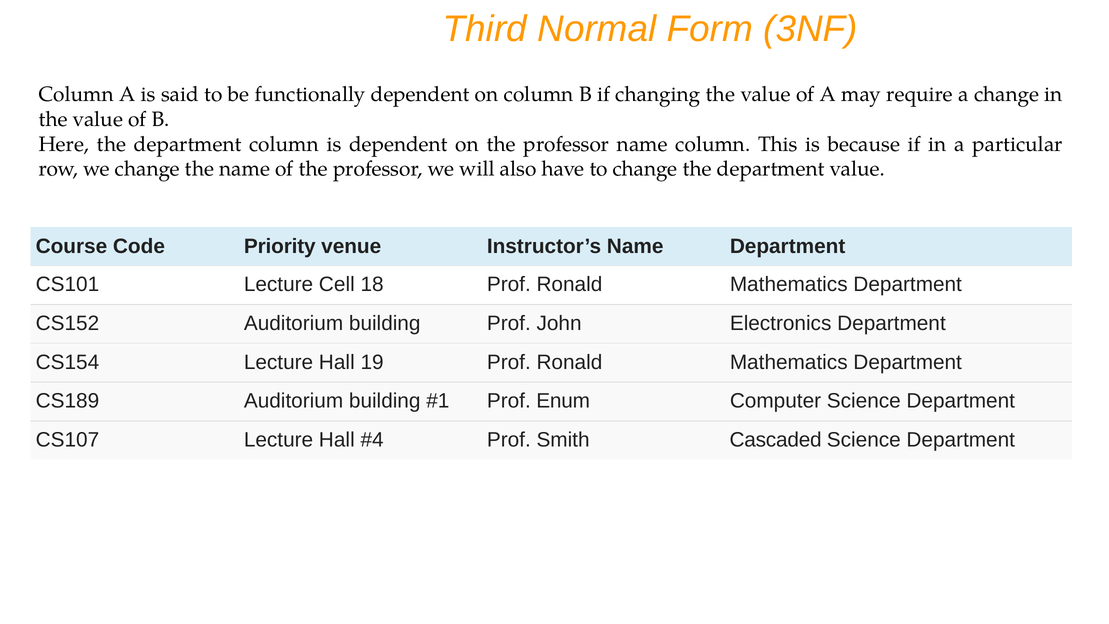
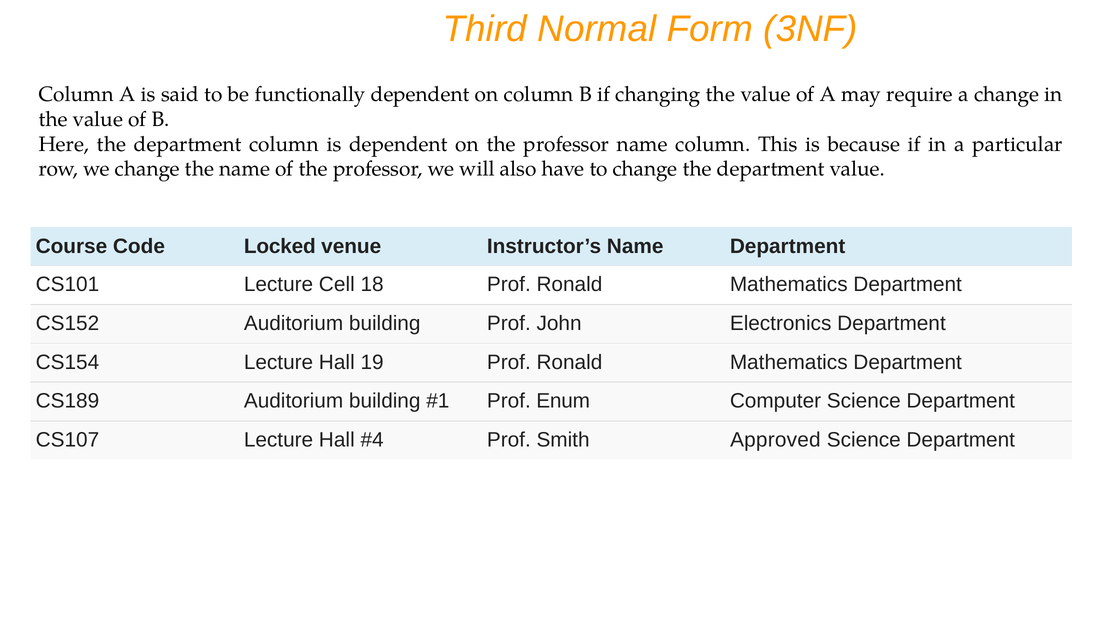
Priority: Priority -> Locked
Cascaded: Cascaded -> Approved
